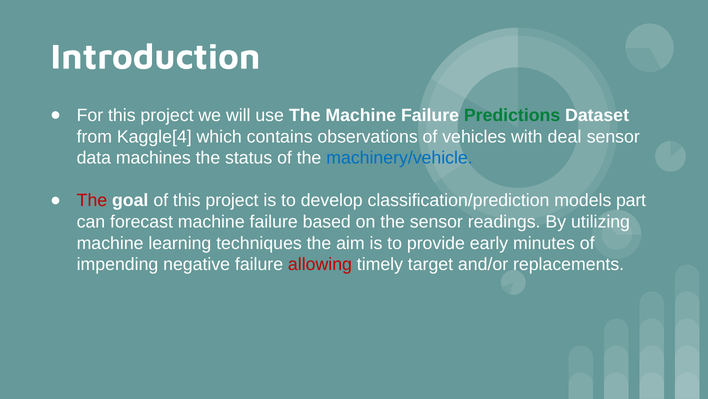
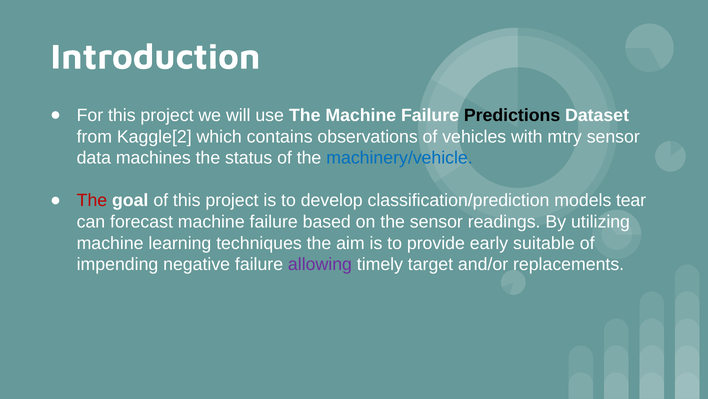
Predictions colour: green -> black
Kaggle[4: Kaggle[4 -> Kaggle[2
deal: deal -> mtry
part: part -> tear
minutes: minutes -> suitable
allowing colour: red -> purple
